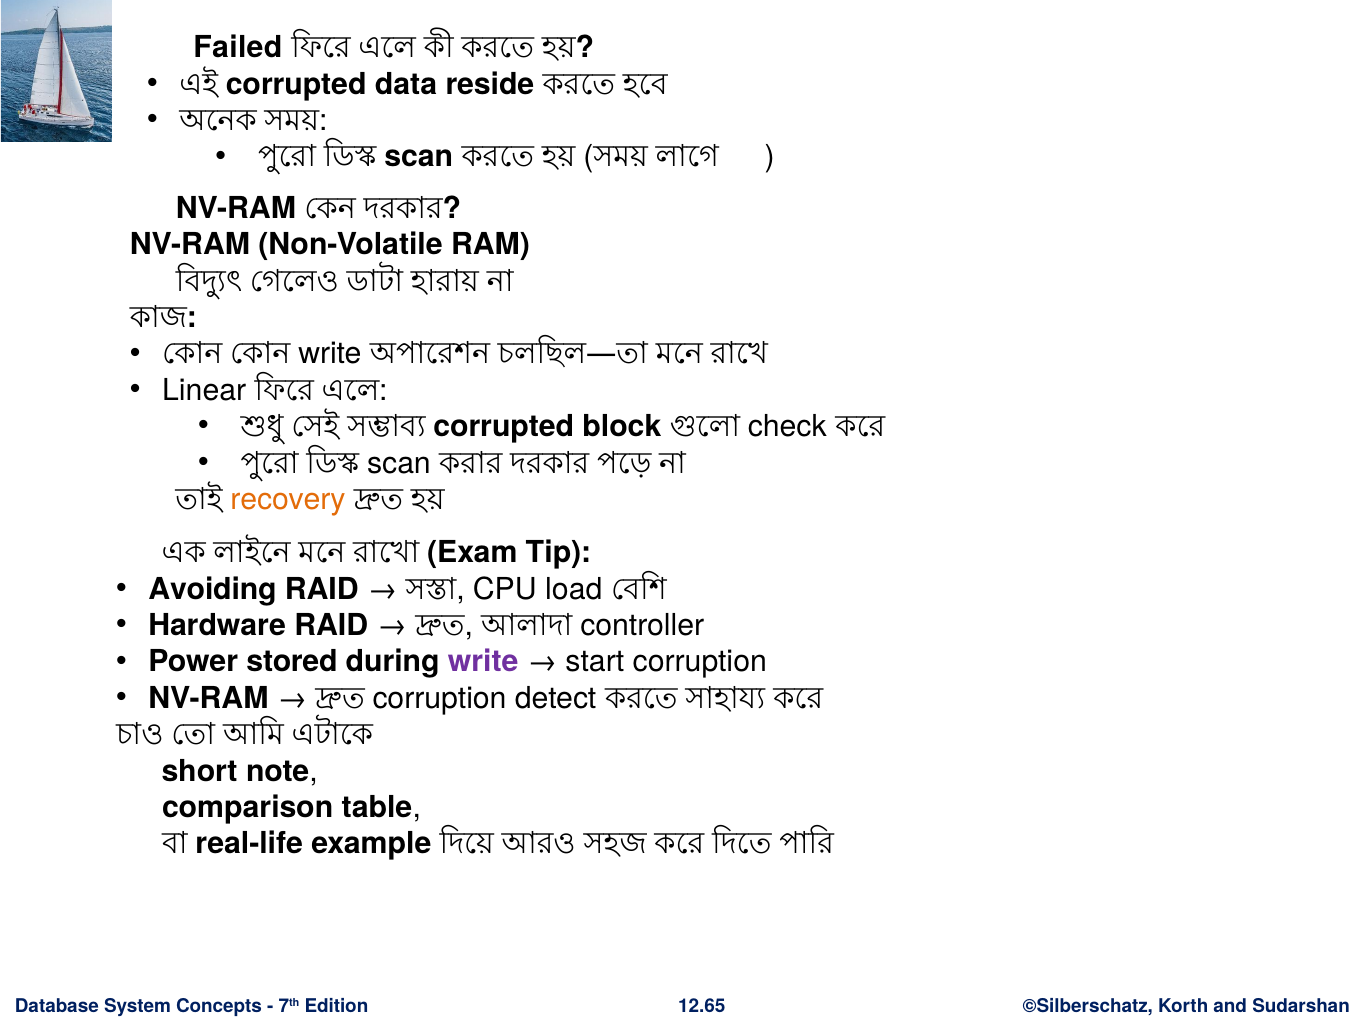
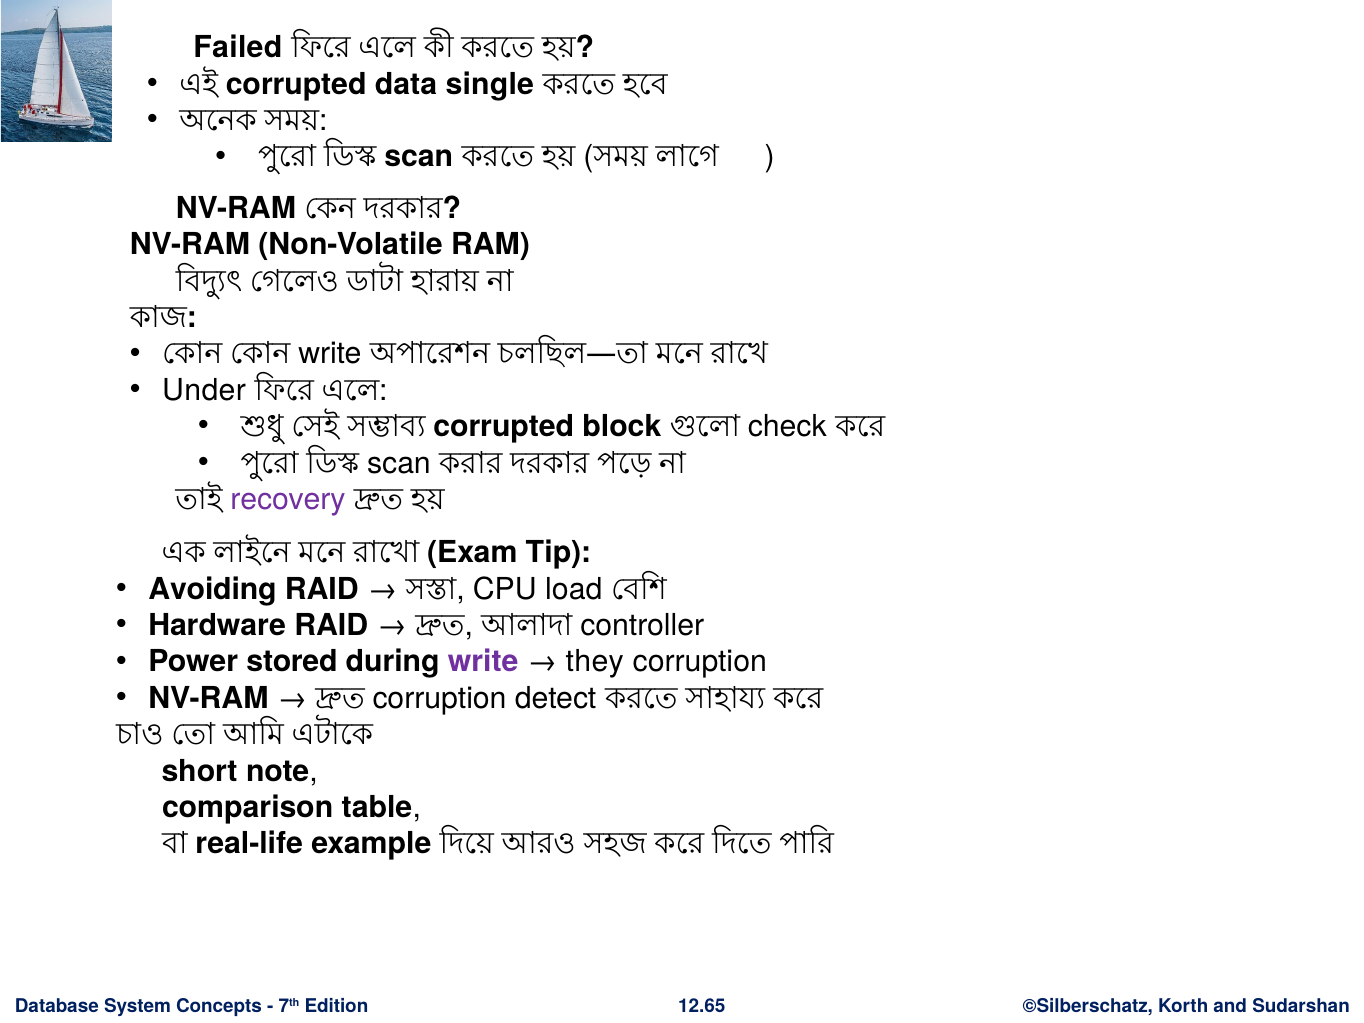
reside: reside -> single
Linear: Linear -> Under
recovery colour: orange -> purple
start: start -> they
